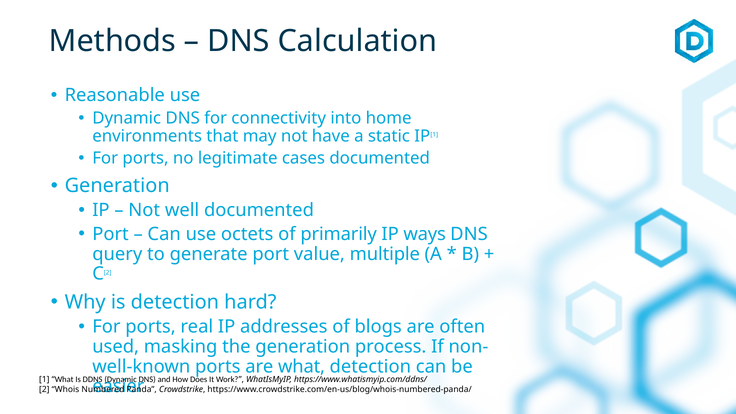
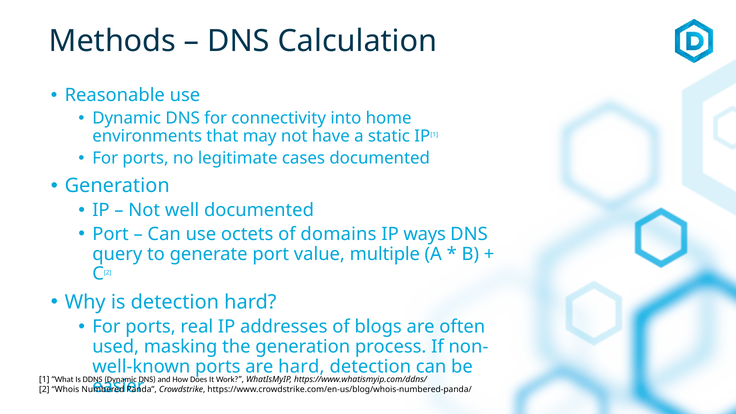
primarily: primarily -> domains
are what: what -> hard
